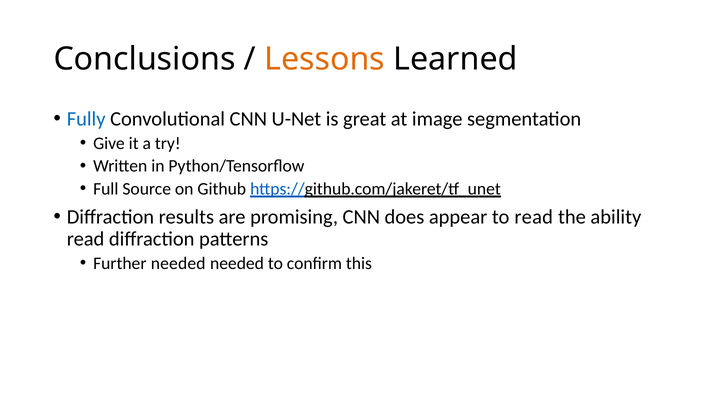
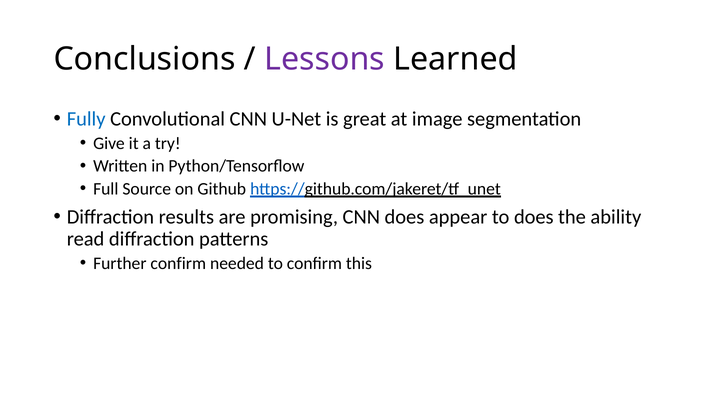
Lessons colour: orange -> purple
to read: read -> does
Further needed: needed -> confirm
